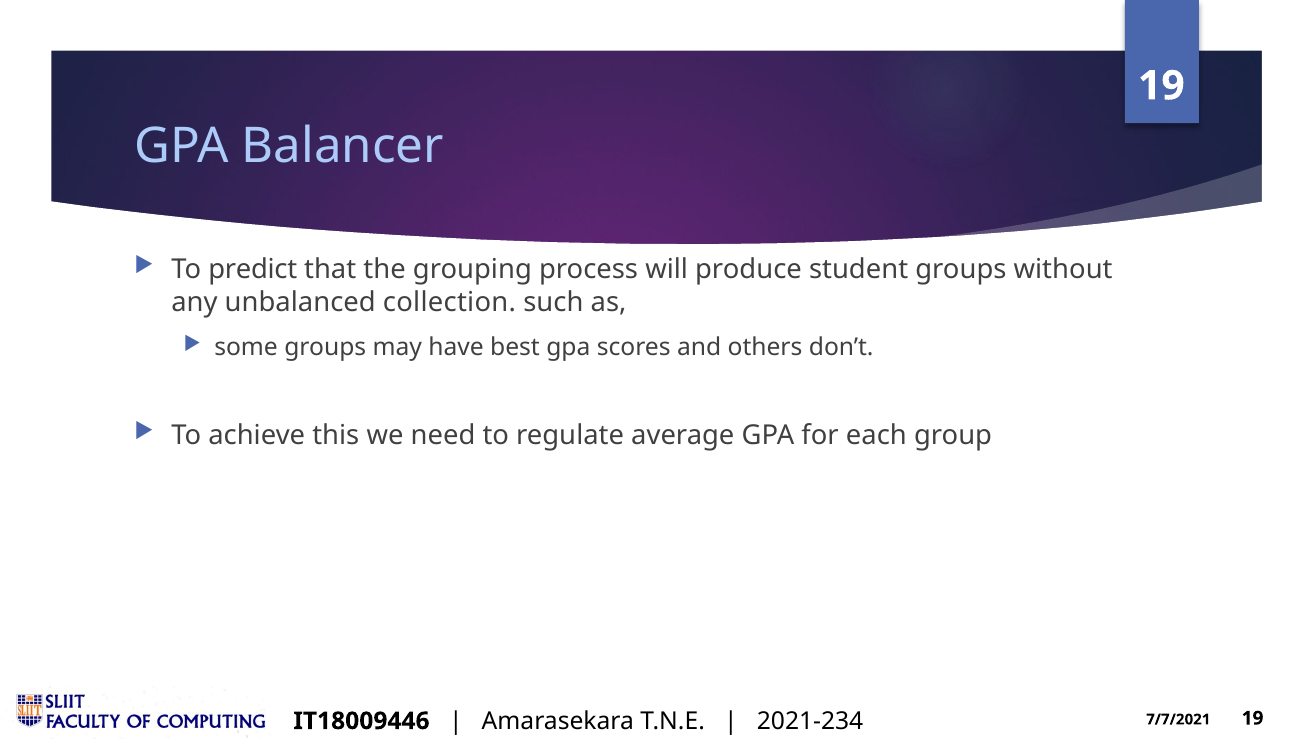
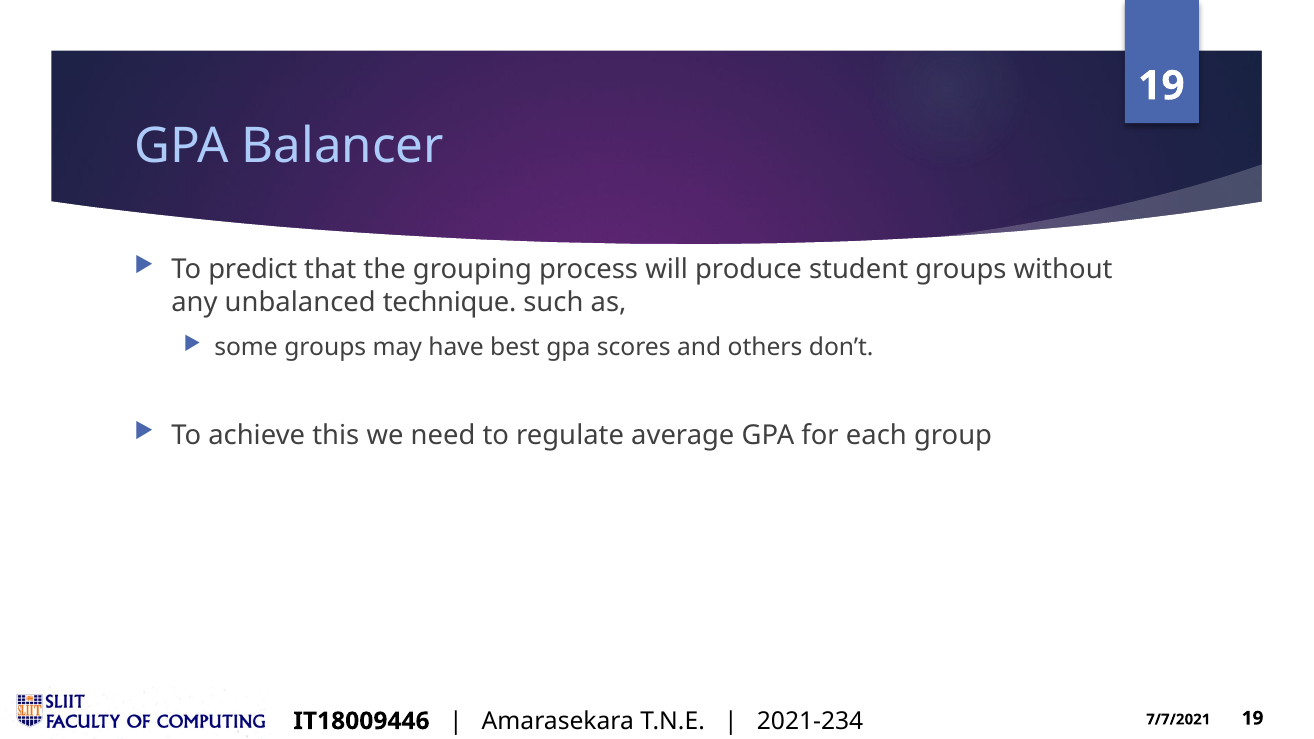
collection: collection -> technique
